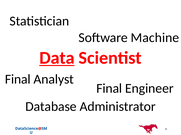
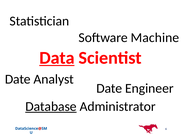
Final at (18, 80): Final -> Date
Final at (109, 89): Final -> Date
Database underline: none -> present
